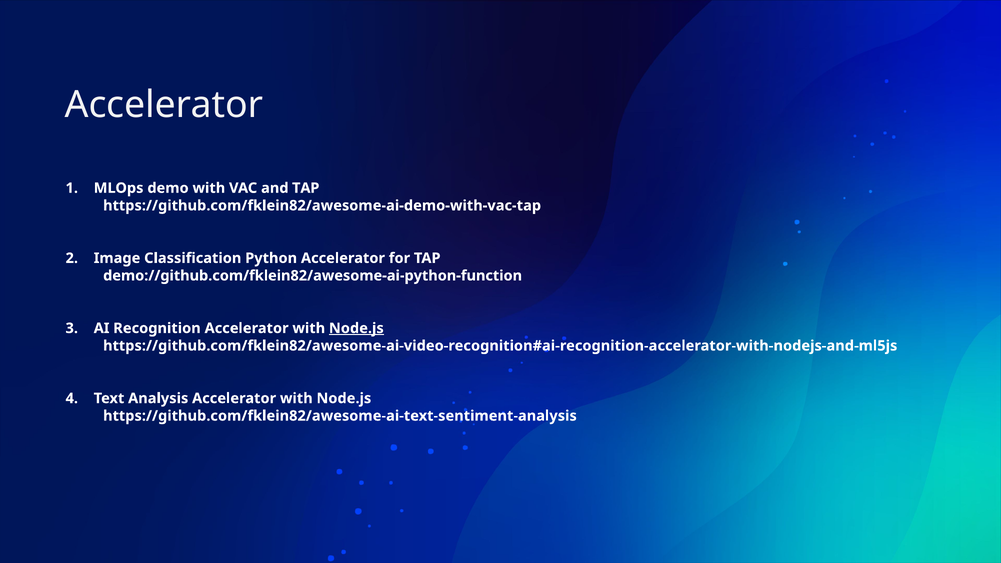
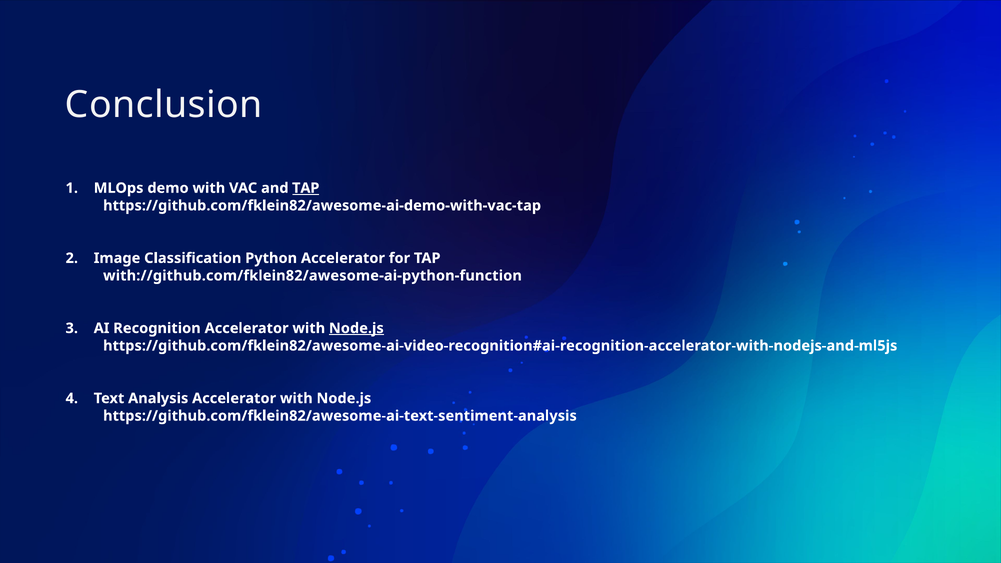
Accelerator at (164, 105): Accelerator -> Conclusion
TAP at (306, 188) underline: none -> present
demo://github.com/fklein82/awesome-ai-python-function: demo://github.com/fklein82/awesome-ai-python-function -> with://github.com/fklein82/awesome-ai-python-function
